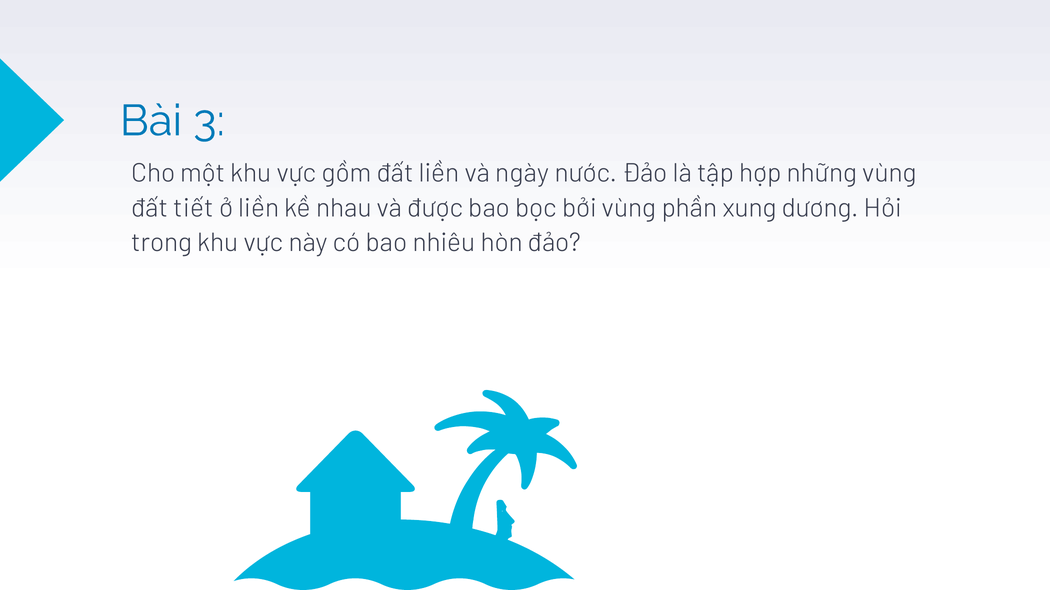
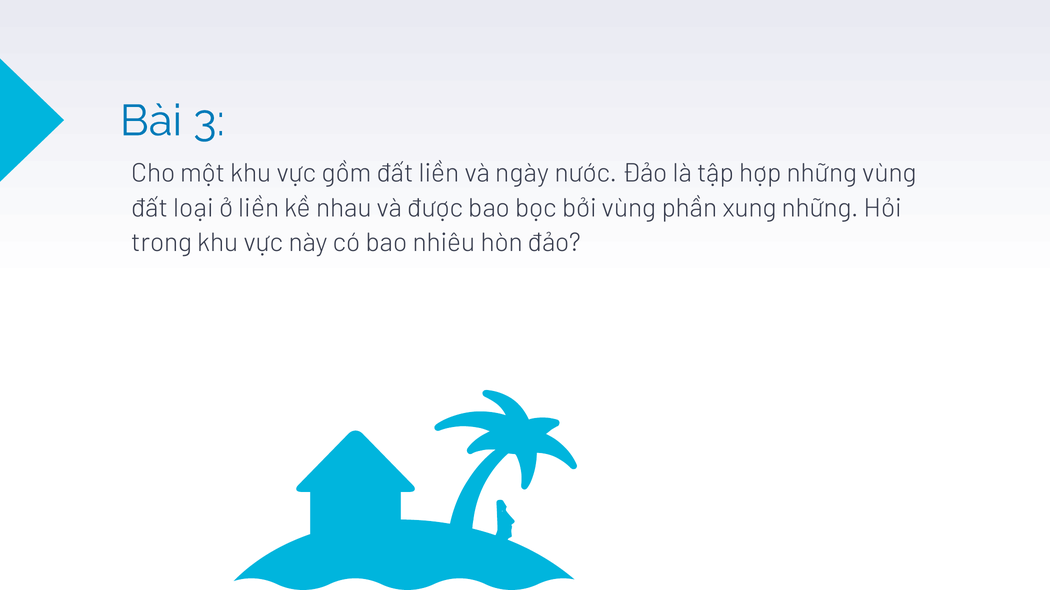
tiết: tiết -> loại
xung dương: dương -> những
